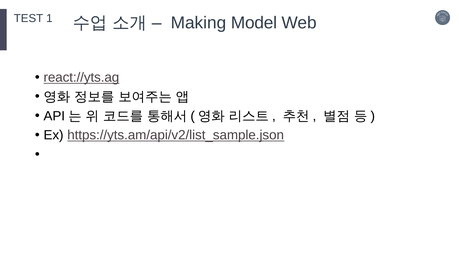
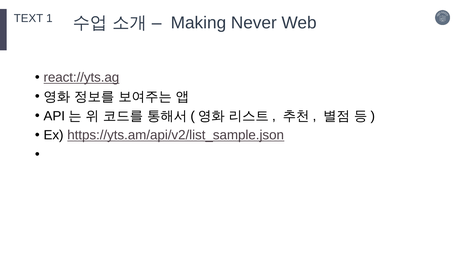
TEST: TEST -> TEXT
Model: Model -> Never
